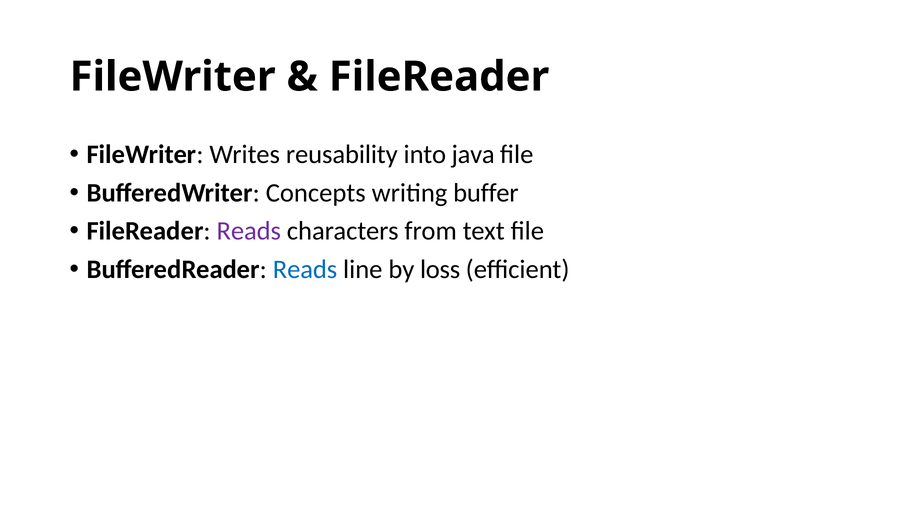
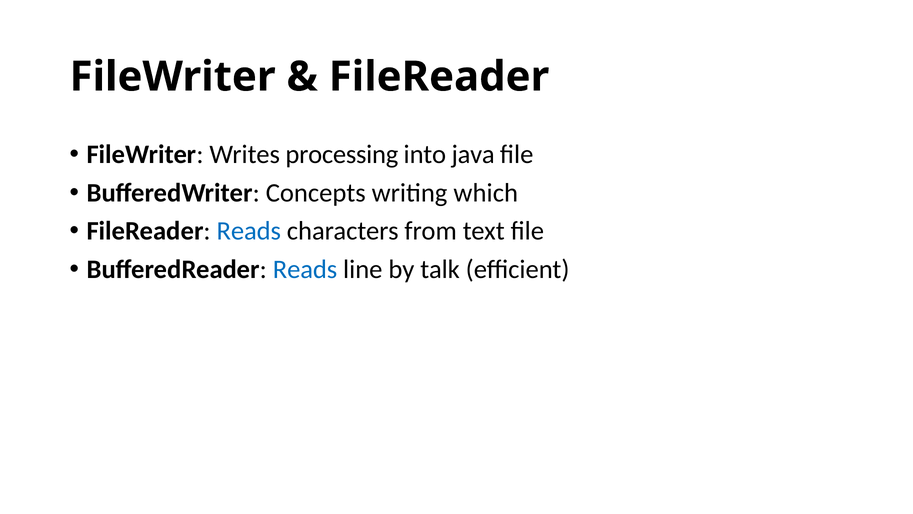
reusability: reusability -> processing
buffer: buffer -> which
Reads at (249, 231) colour: purple -> blue
loss: loss -> talk
